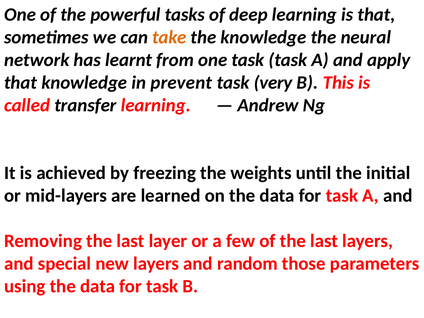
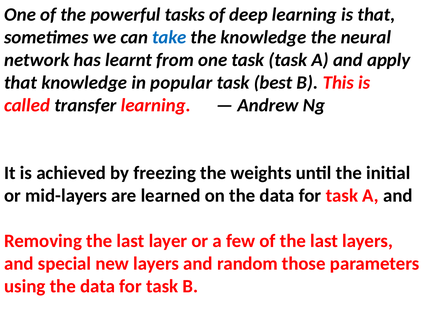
take colour: orange -> blue
prevent: prevent -> popular
very: very -> best
